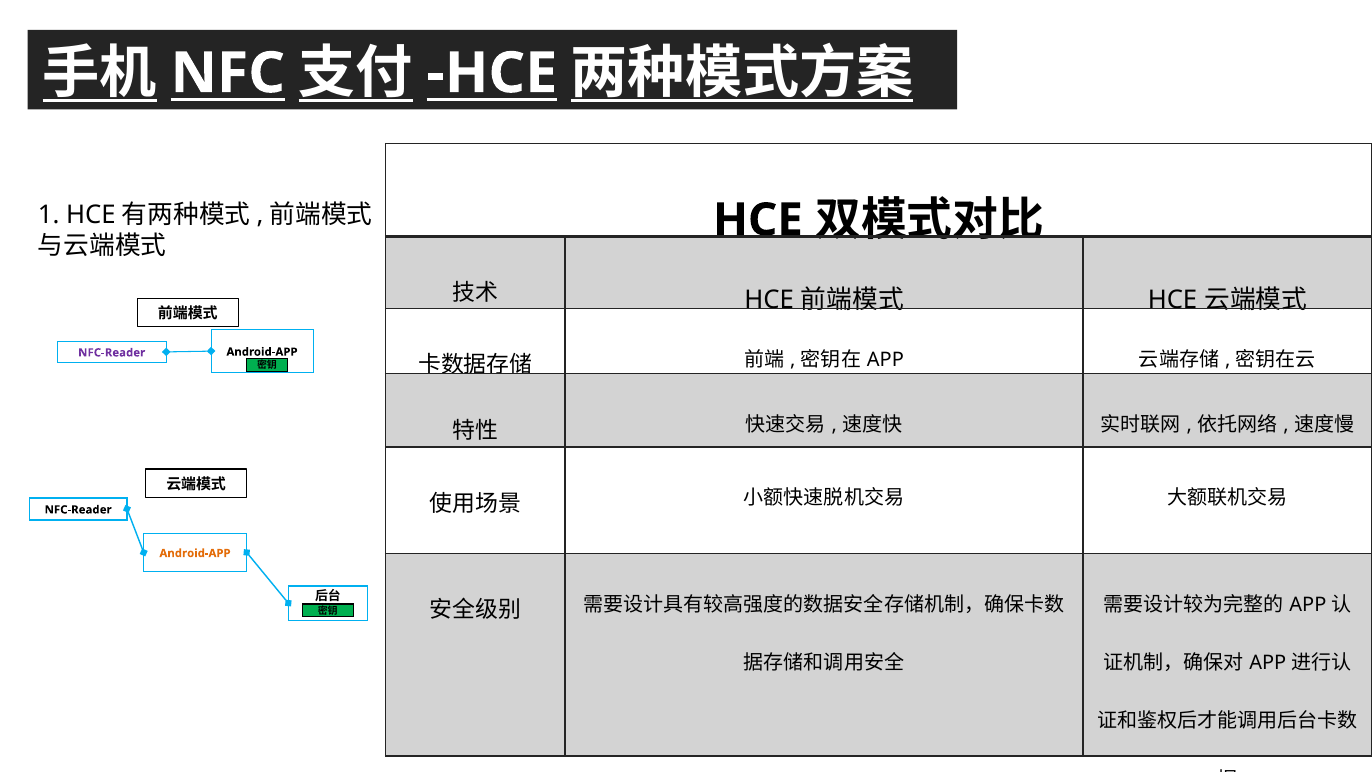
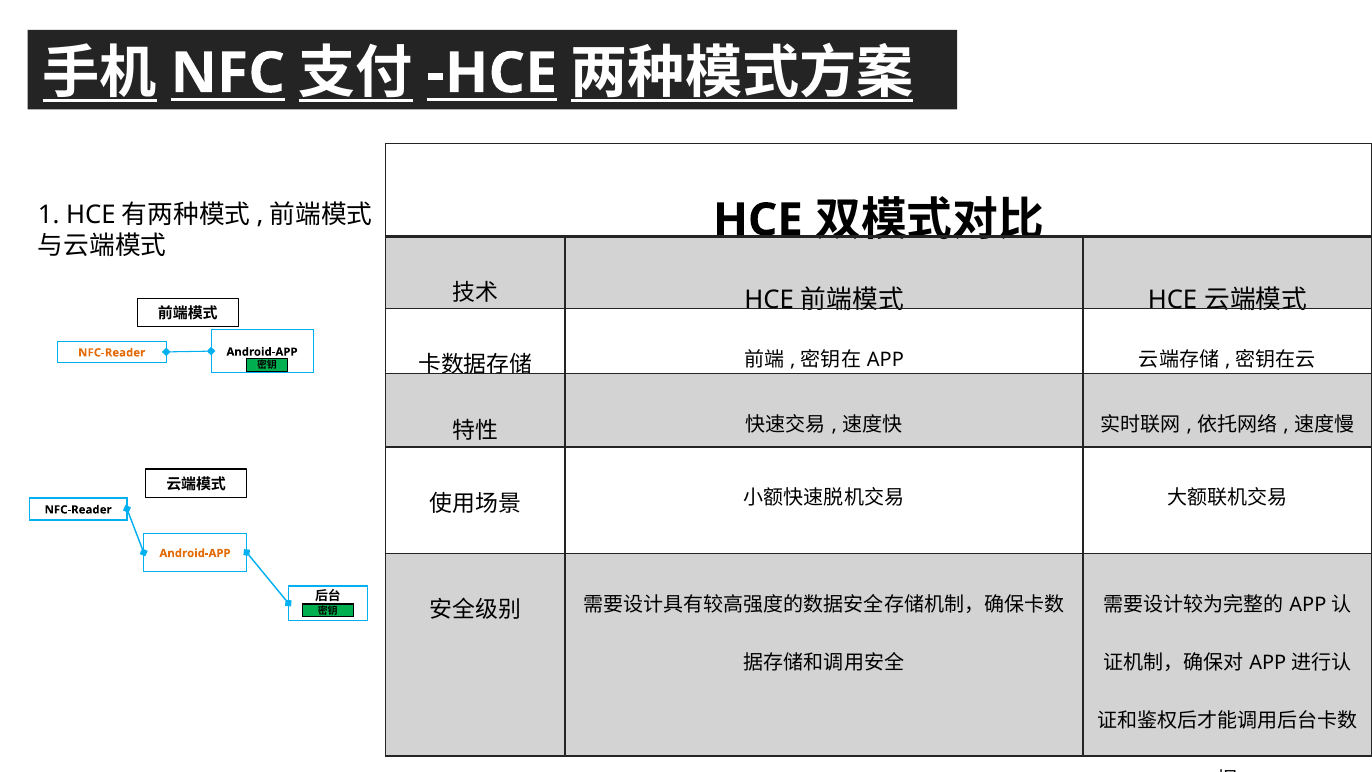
NFC-Reader at (112, 353) colour: purple -> orange
